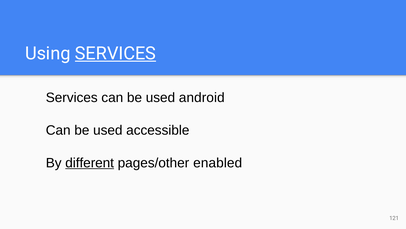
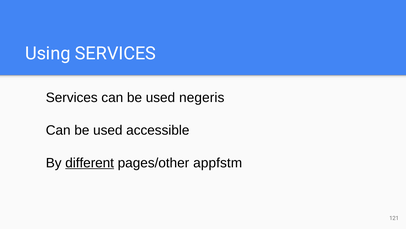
SERVICES at (115, 53) underline: present -> none
android: android -> negeris
enabled: enabled -> appfstm
